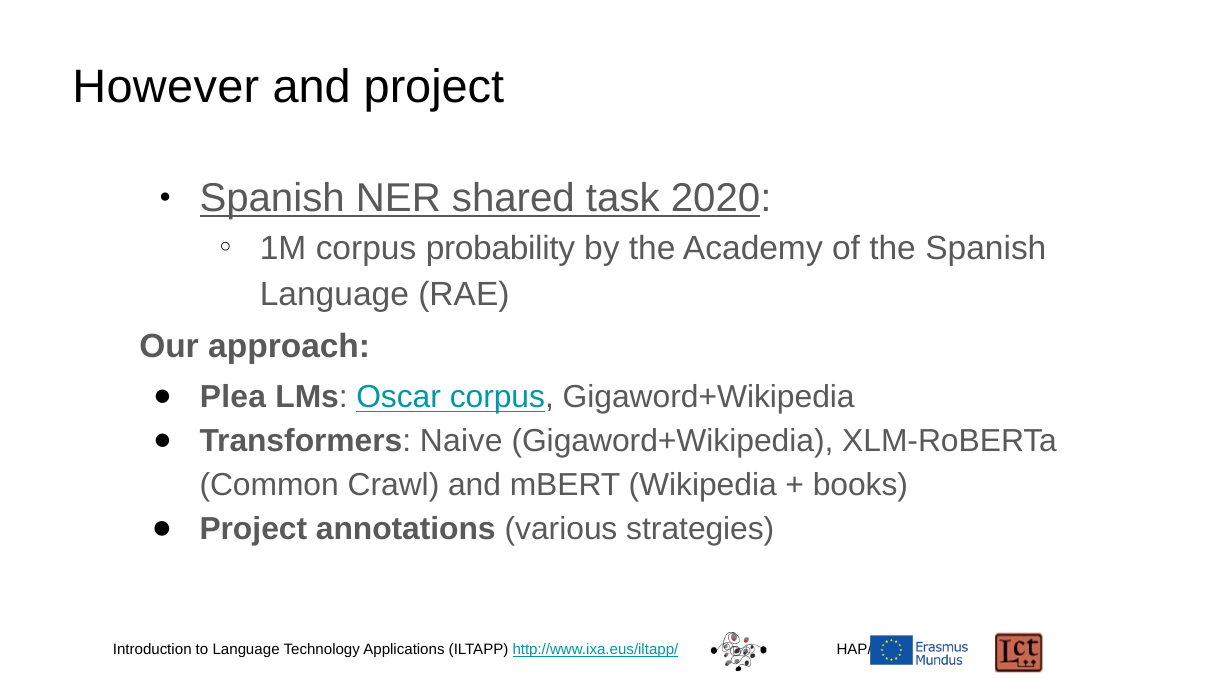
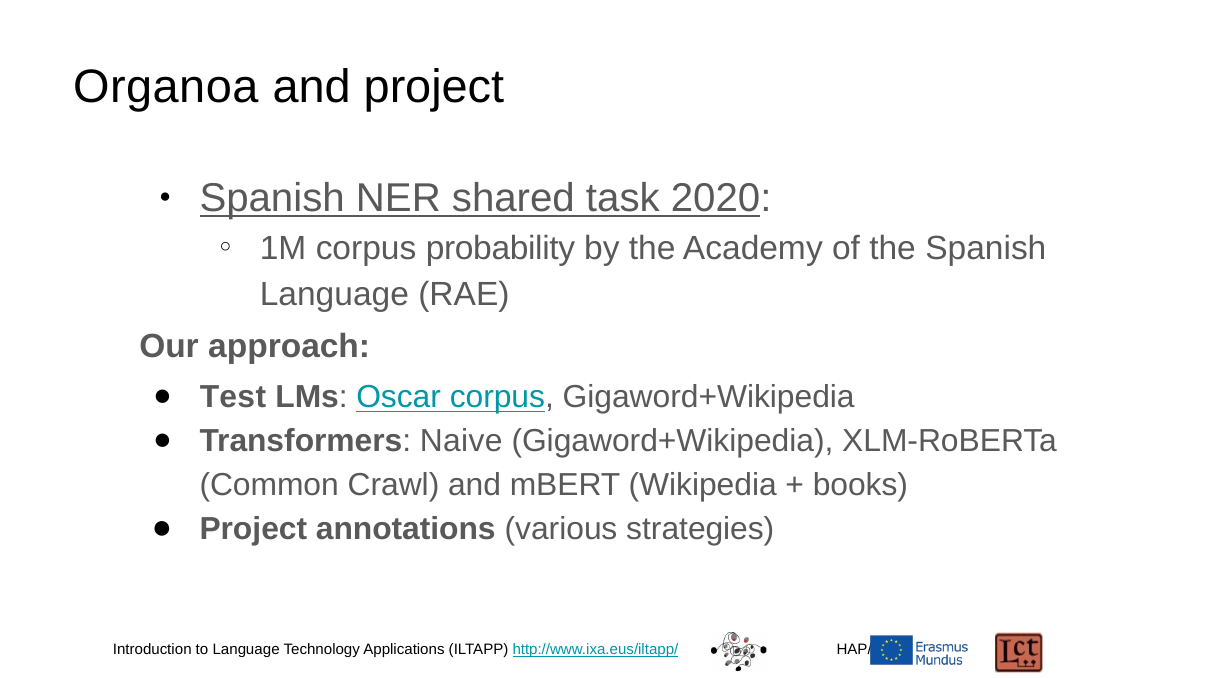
However: However -> Organoa
Plea: Plea -> Test
